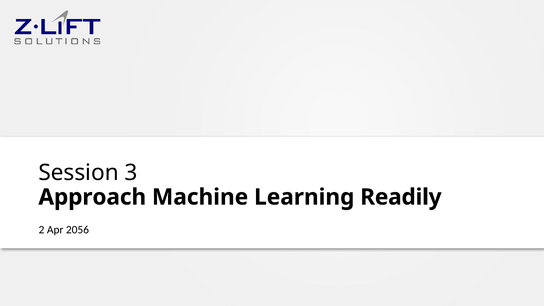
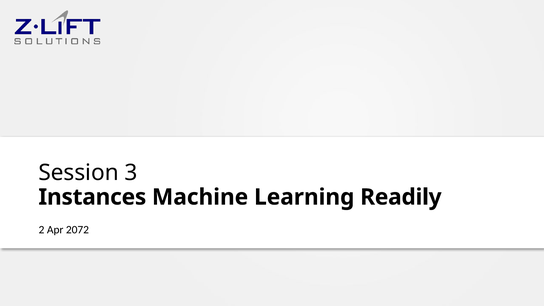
Approach: Approach -> Instances
2056: 2056 -> 2072
